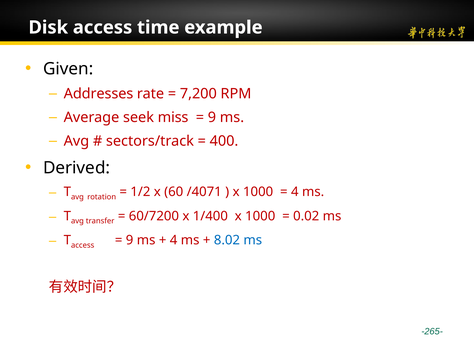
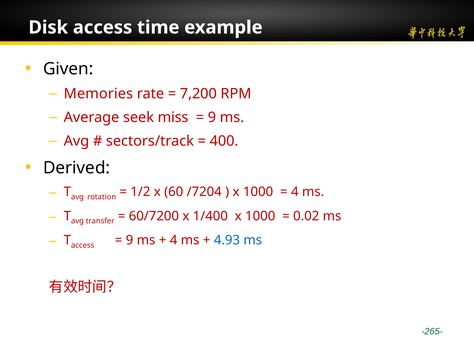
Addresses: Addresses -> Memories
/4071: /4071 -> /7204
8.02: 8.02 -> 4.93
